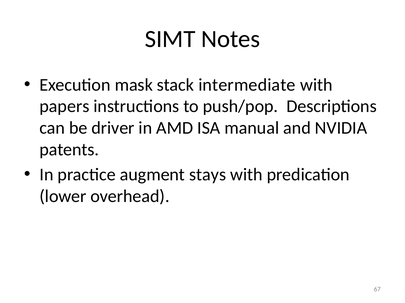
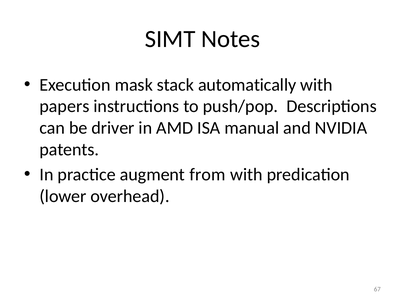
intermediate: intermediate -> automatically
stays: stays -> from
